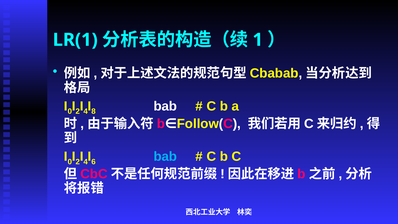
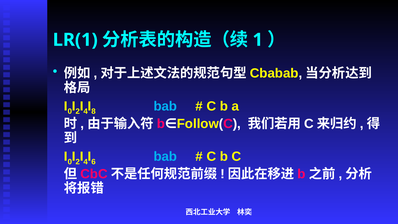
bab at (165, 106) colour: white -> light blue
